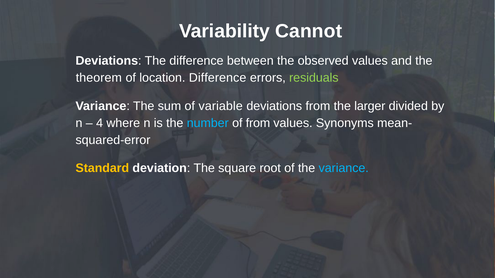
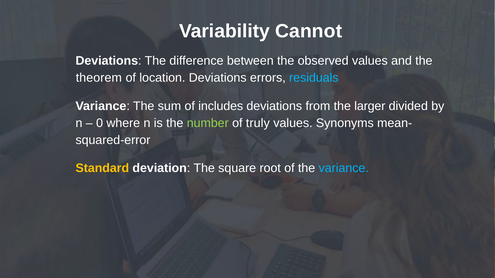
location Difference: Difference -> Deviations
residuals colour: light green -> light blue
variable: variable -> includes
4: 4 -> 0
number colour: light blue -> light green
of from: from -> truly
